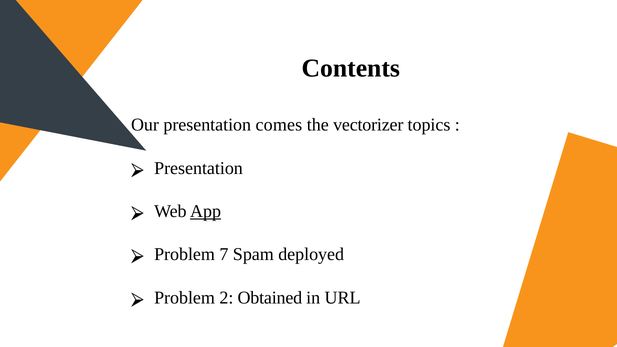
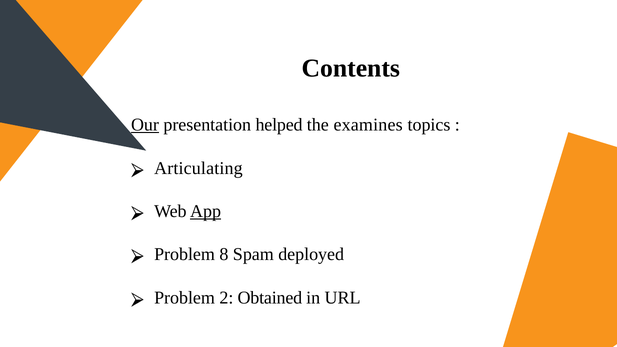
Our underline: none -> present
comes: comes -> helped
vectorizer: vectorizer -> examines
Presentation at (199, 168): Presentation -> Articulating
7: 7 -> 8
